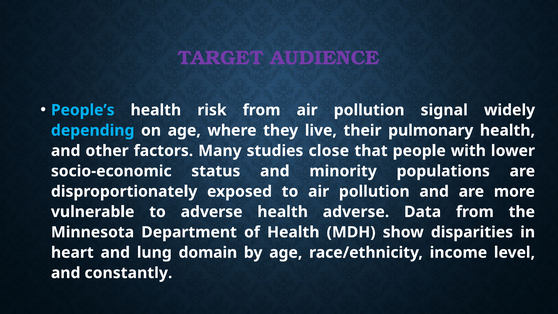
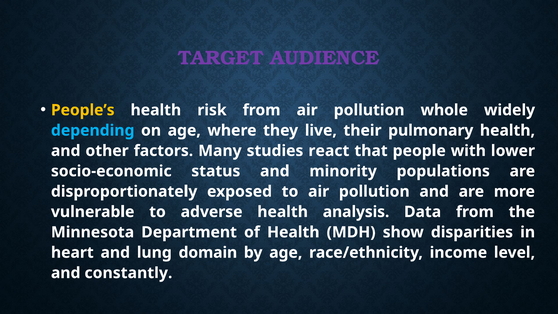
People’s colour: light blue -> yellow
signal: signal -> whole
close: close -> react
health adverse: adverse -> analysis
